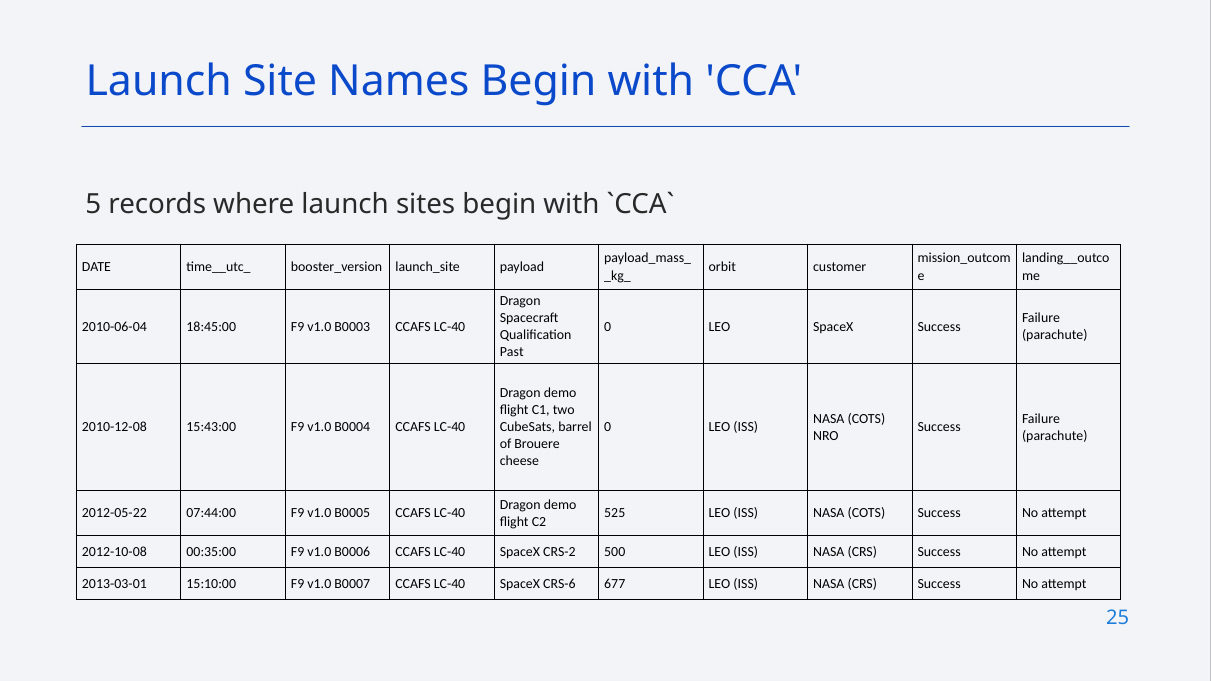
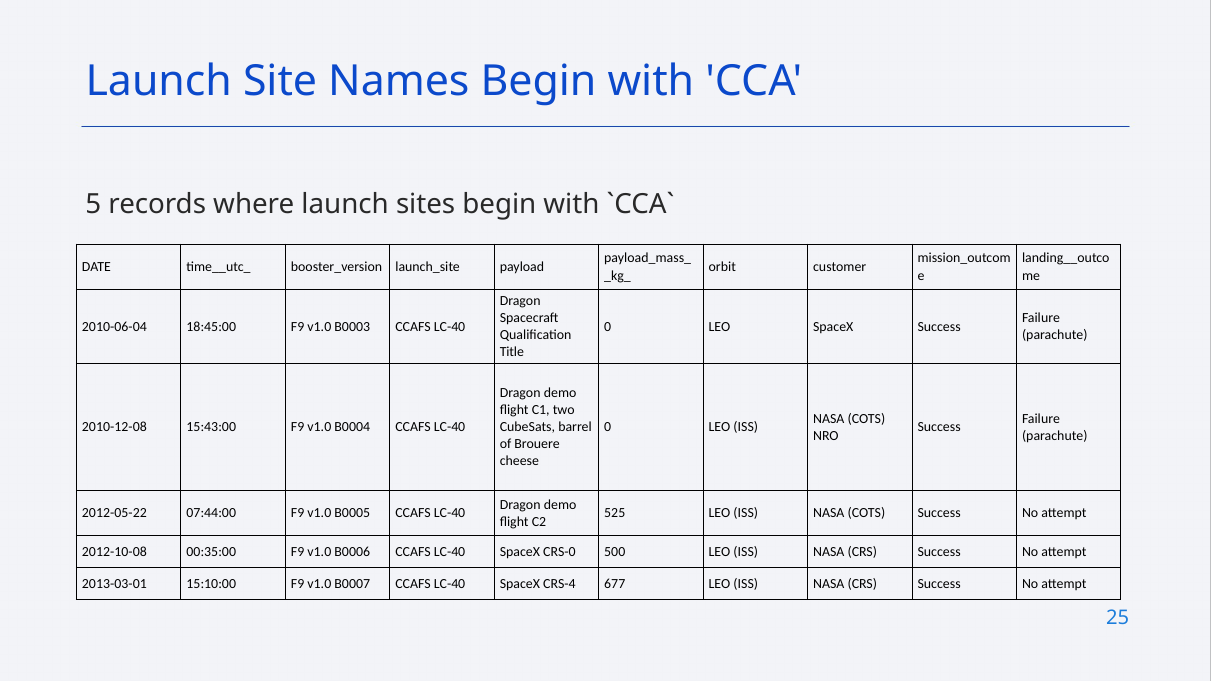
Past: Past -> Title
CRS-2: CRS-2 -> CRS-0
CRS-6: CRS-6 -> CRS-4
